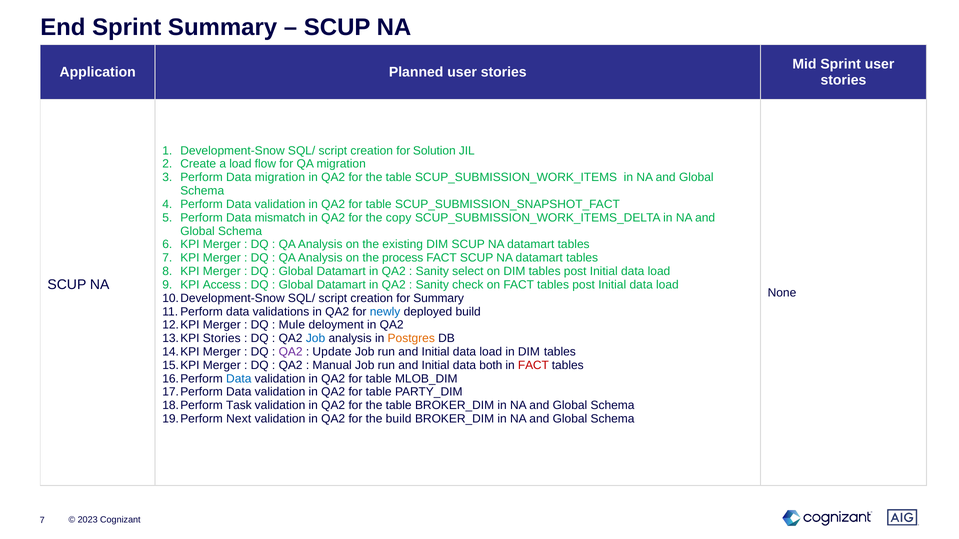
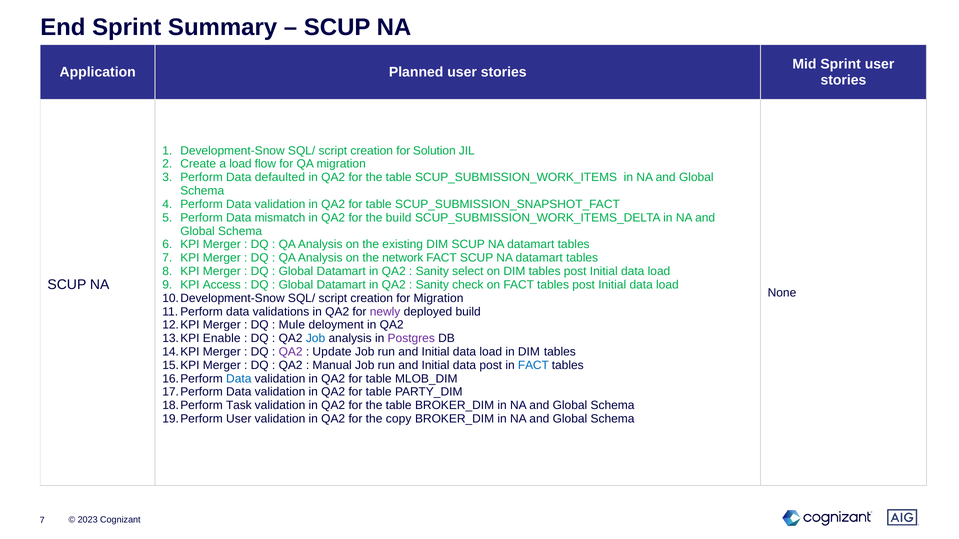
Data migration: migration -> defaulted
the copy: copy -> build
process: process -> network
for Summary: Summary -> Migration
newly colour: blue -> purple
Stories at (222, 339): Stories -> Enable
Postgres colour: orange -> purple
data both: both -> post
FACT at (533, 365) colour: red -> blue
Next at (239, 419): Next -> User
the build: build -> copy
